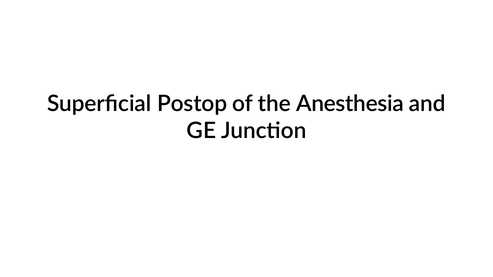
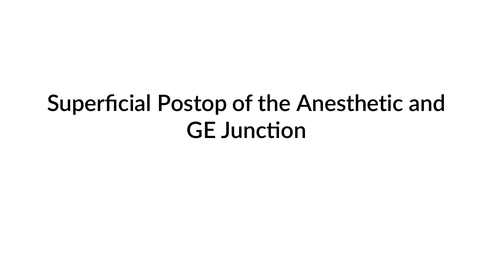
Anesthesia: Anesthesia -> Anesthetic
